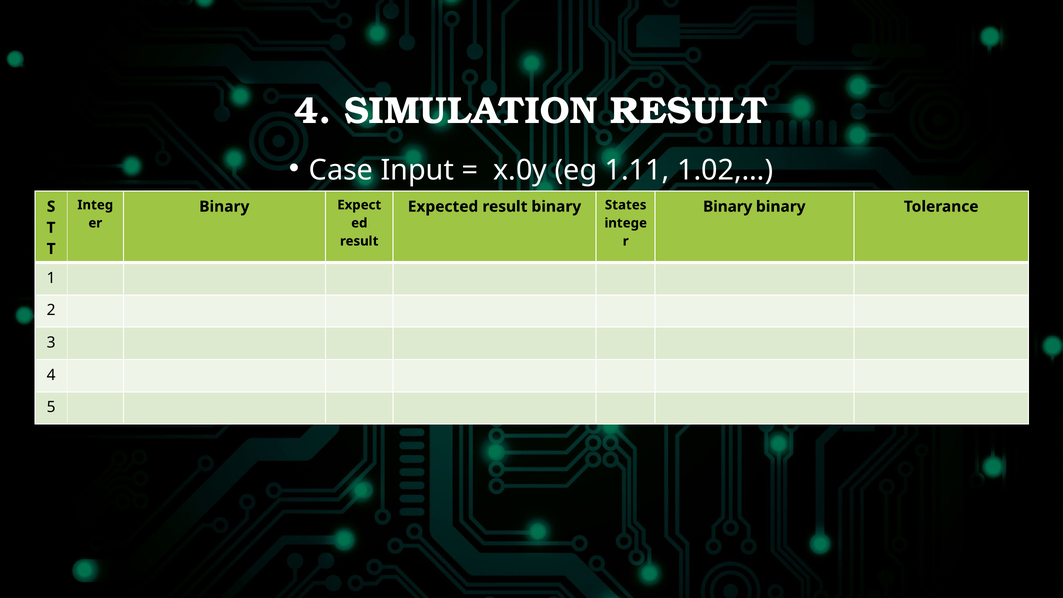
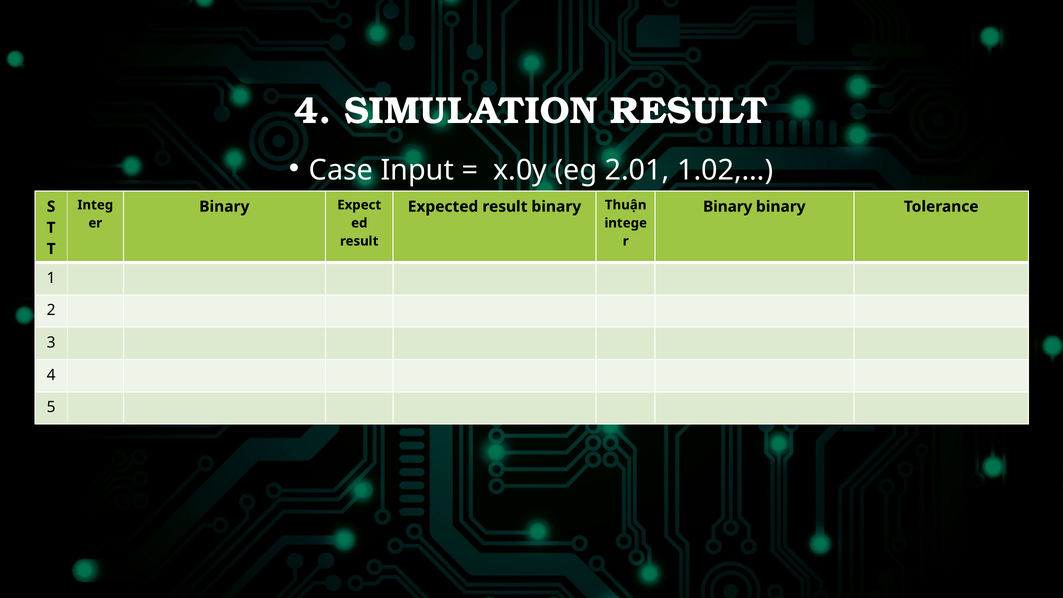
1.11: 1.11 -> 2.01
States: States -> Thuận
